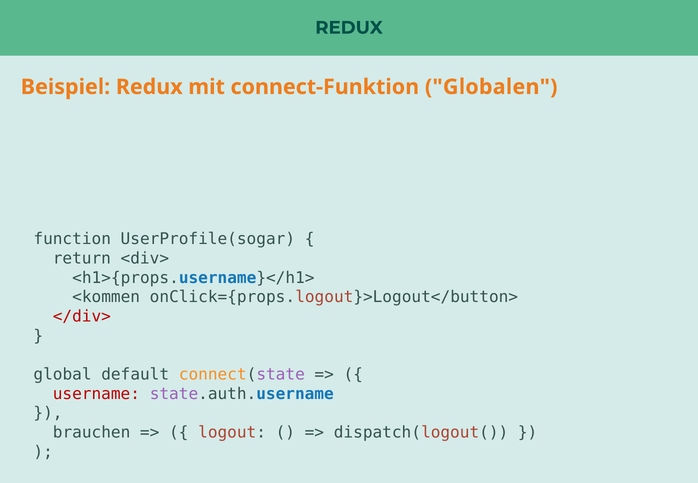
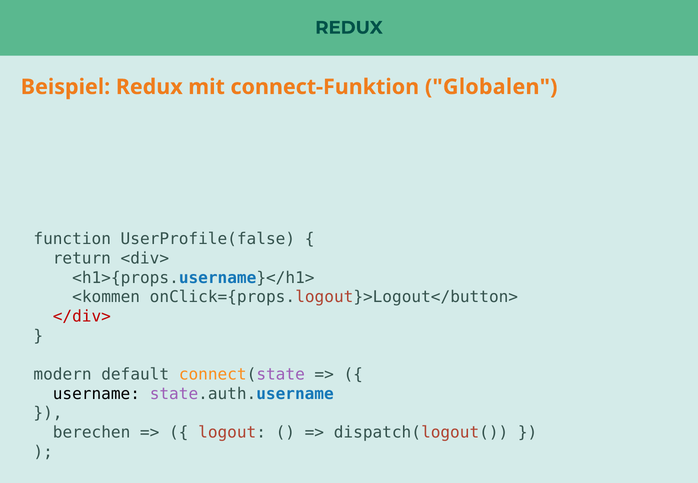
UserProfile(sogar: UserProfile(sogar -> UserProfile(false
global: global -> modern
username colour: red -> black
brauchen: brauchen -> berechen
